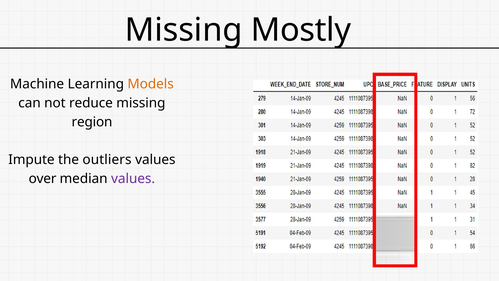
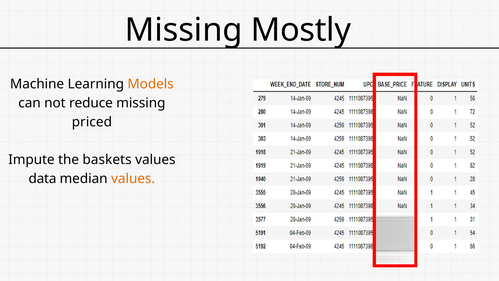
region: region -> priced
outliers: outliers -> baskets
over: over -> data
values at (133, 179) colour: purple -> orange
